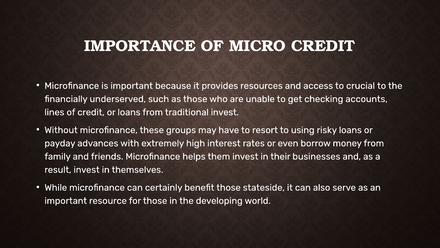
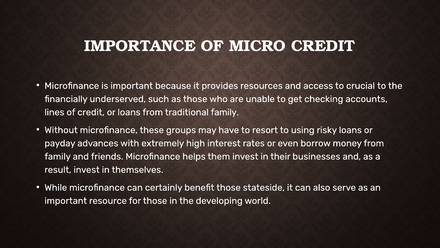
traditional invest: invest -> family
